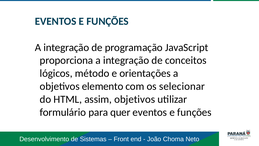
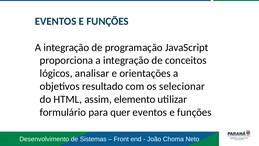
método: método -> analisar
elemento: elemento -> resultado
assim objetivos: objetivos -> elemento
